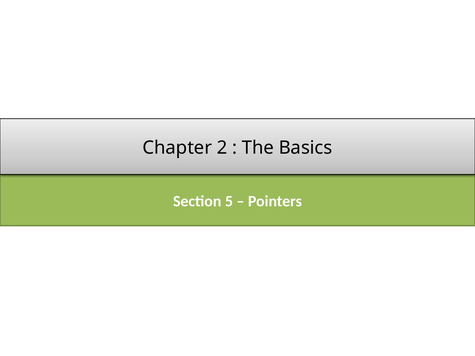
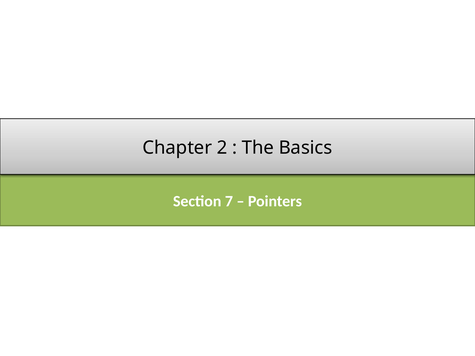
5: 5 -> 7
